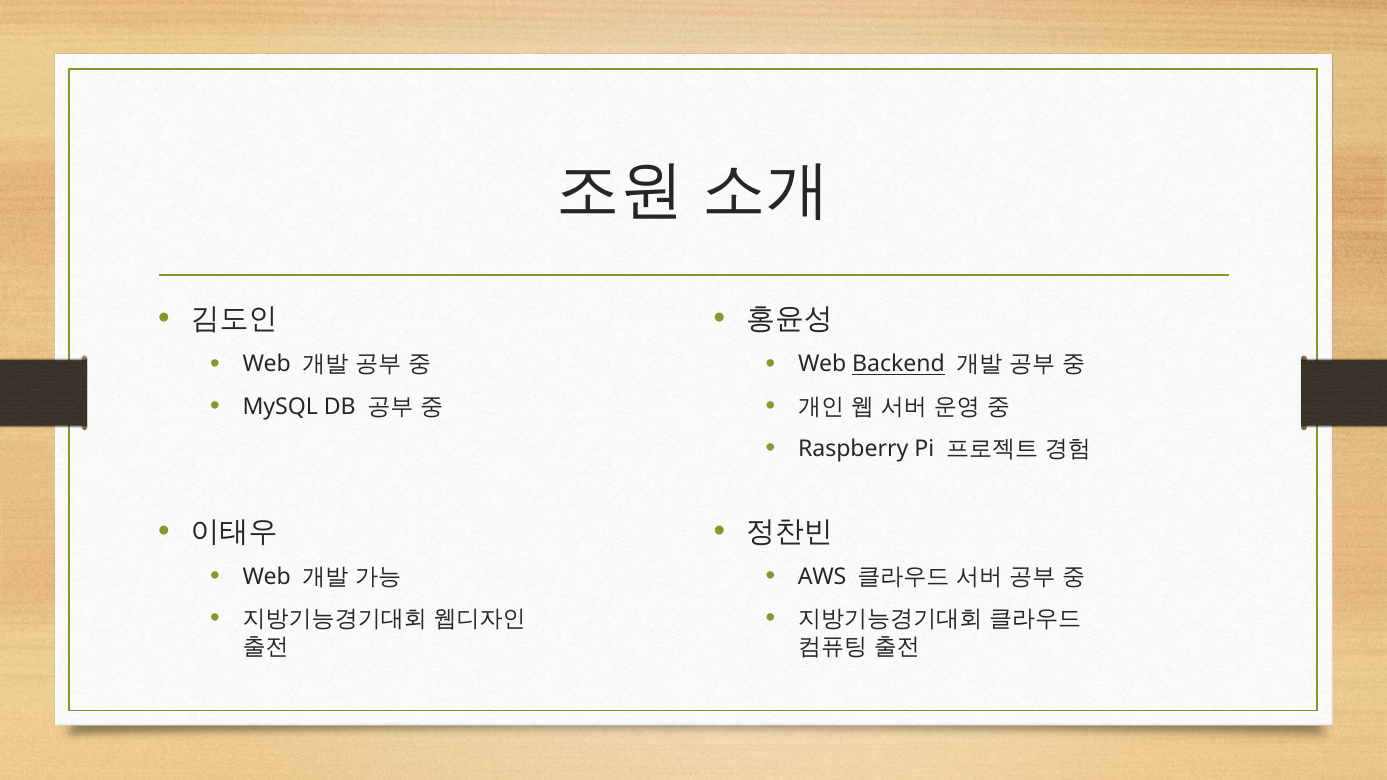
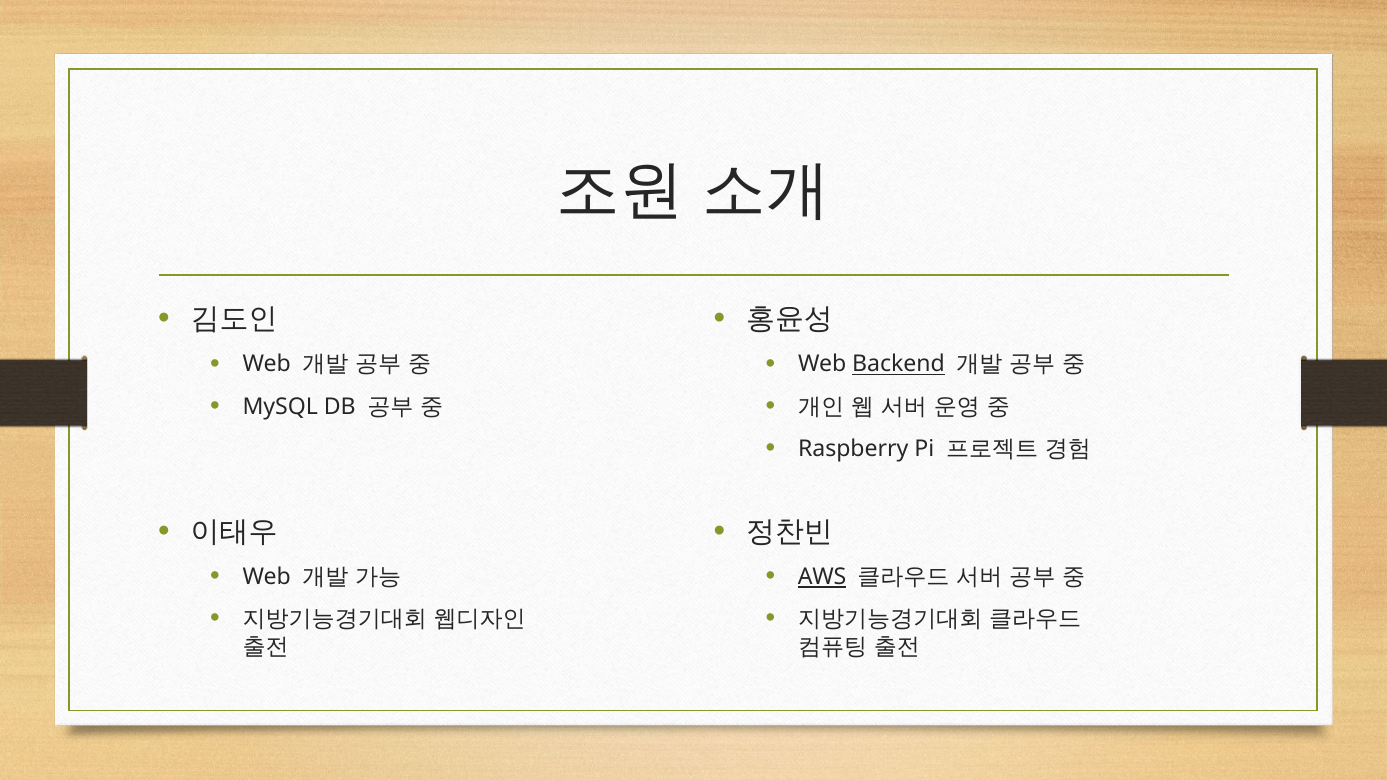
AWS underline: none -> present
